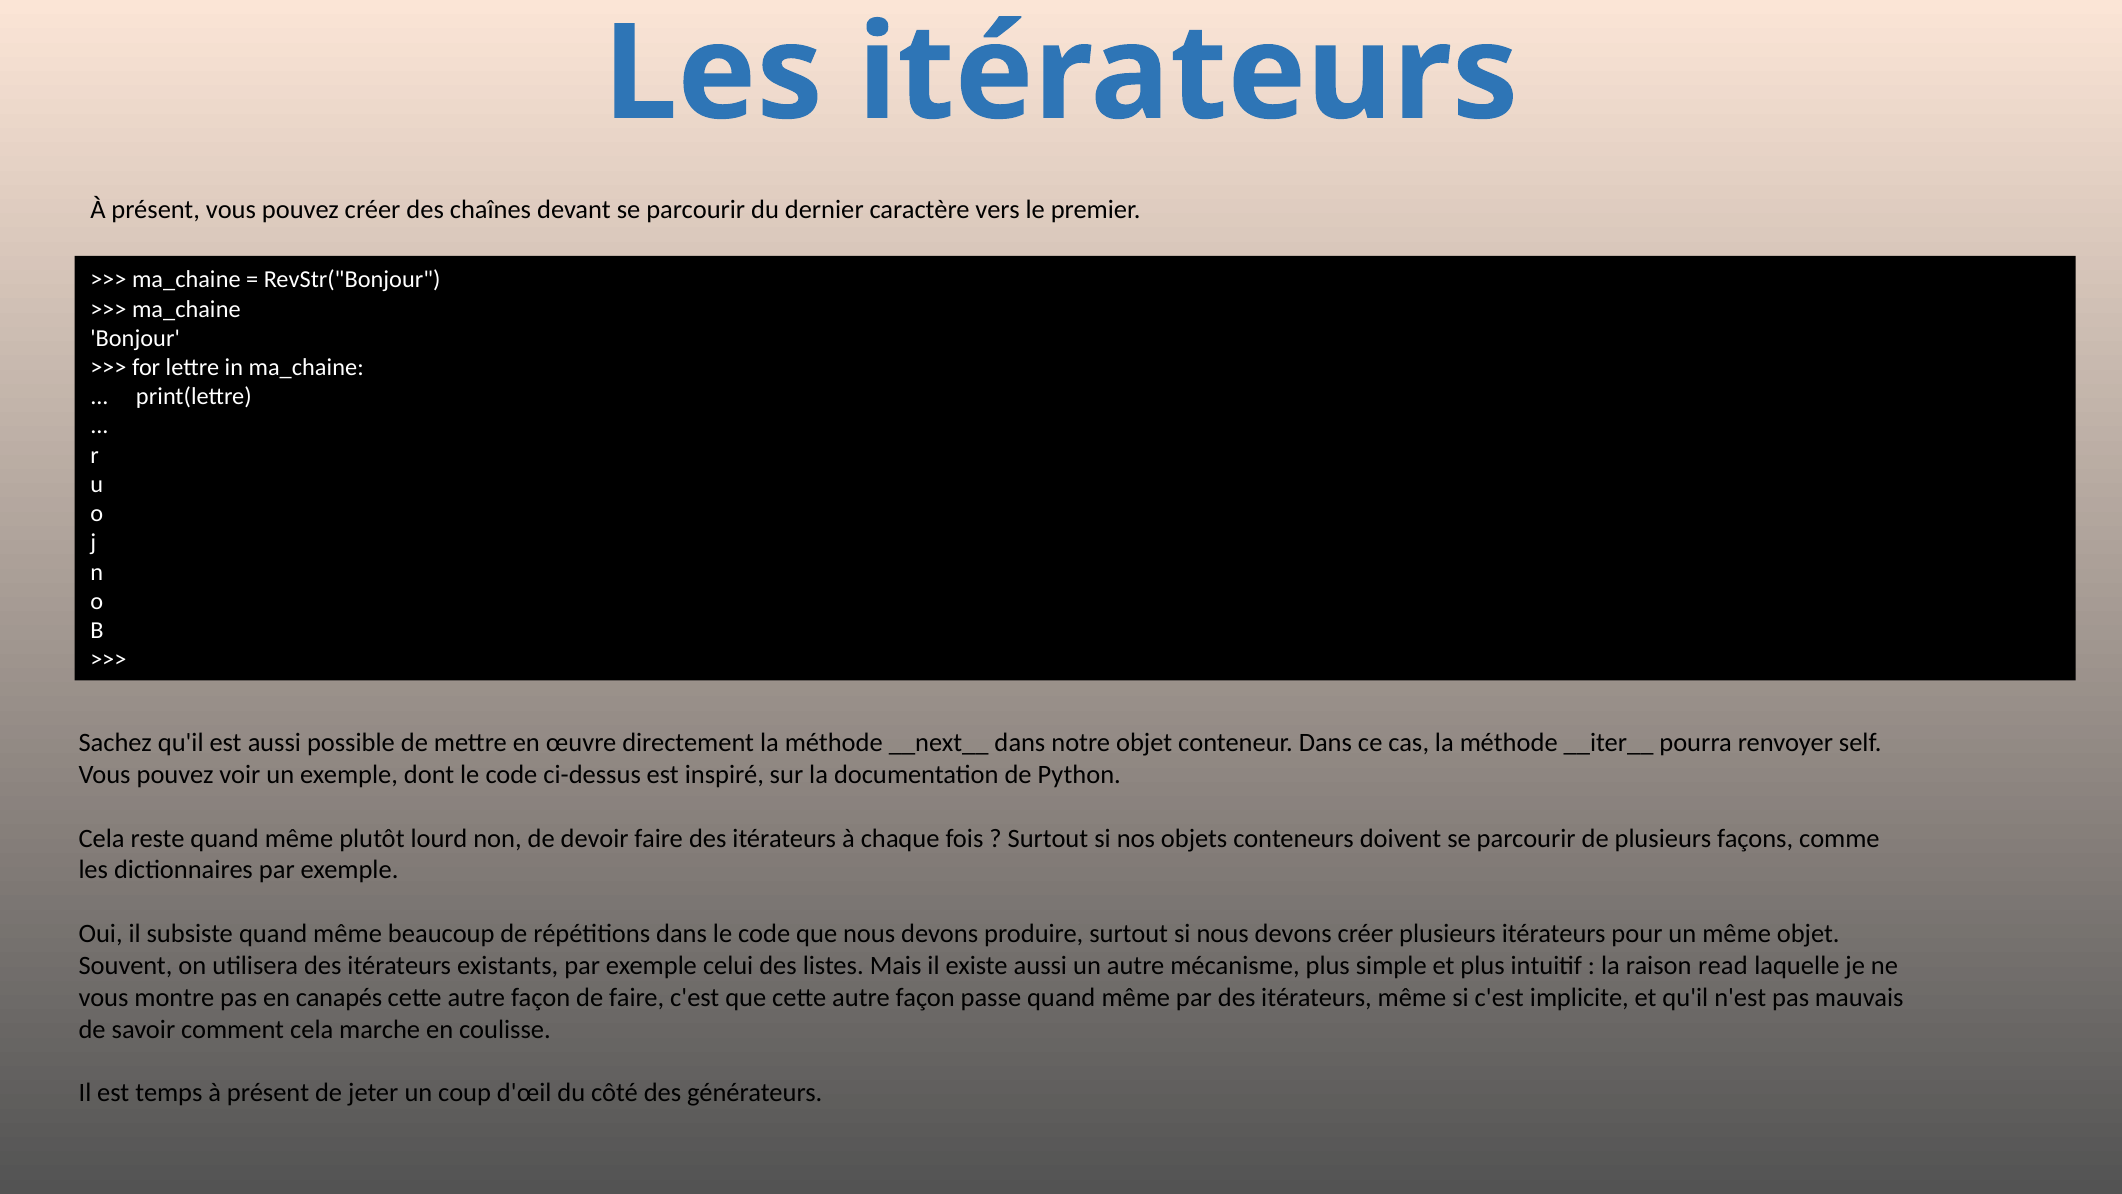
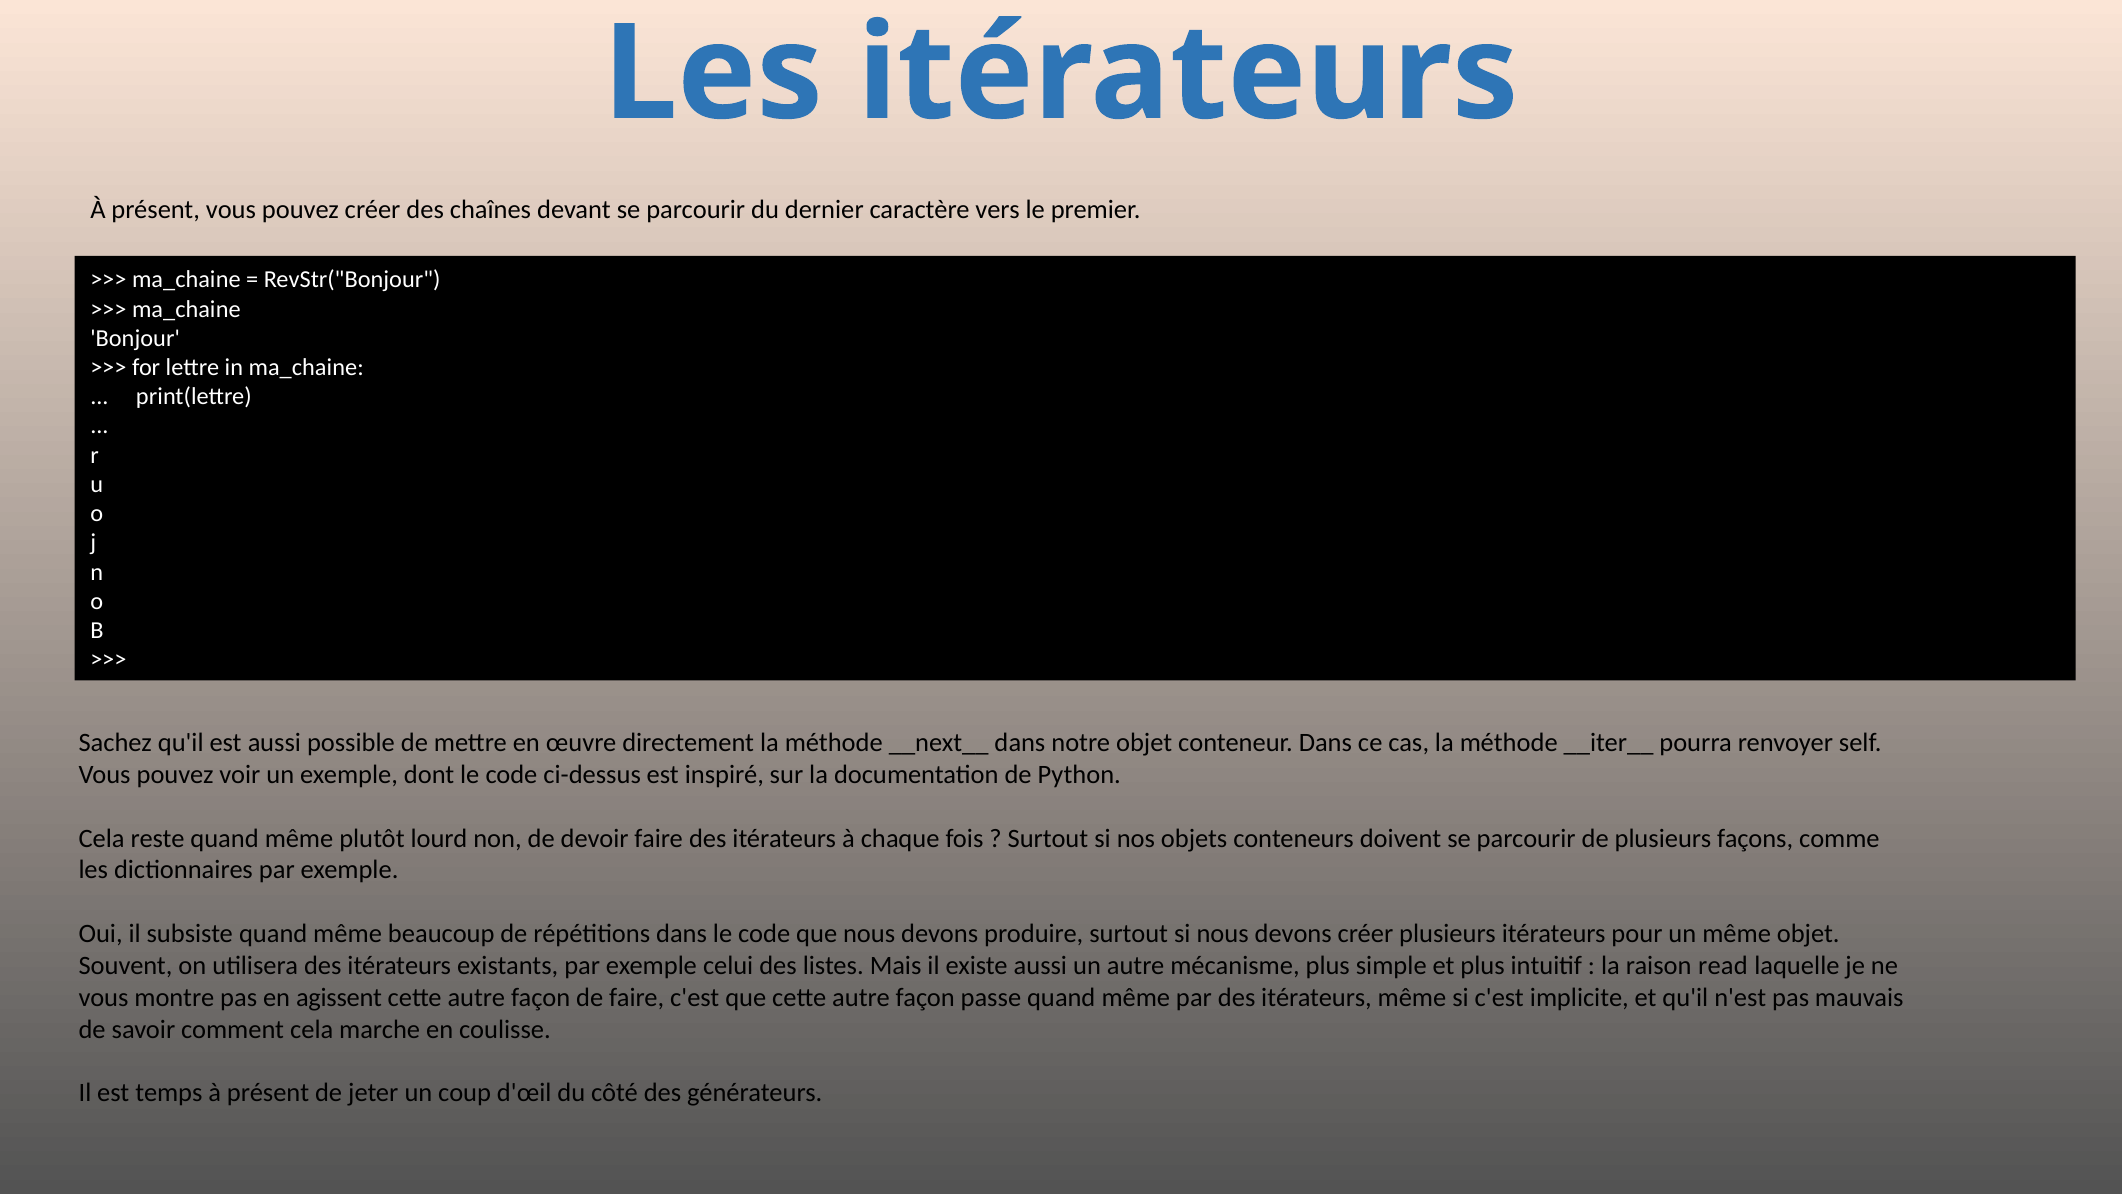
canapés: canapés -> agissent
